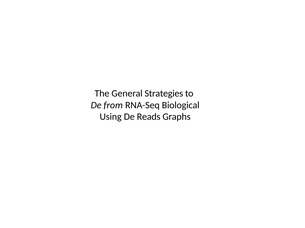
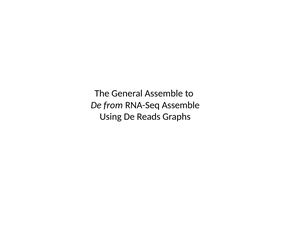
General Strategies: Strategies -> Assemble
RNA-Seq Biological: Biological -> Assemble
